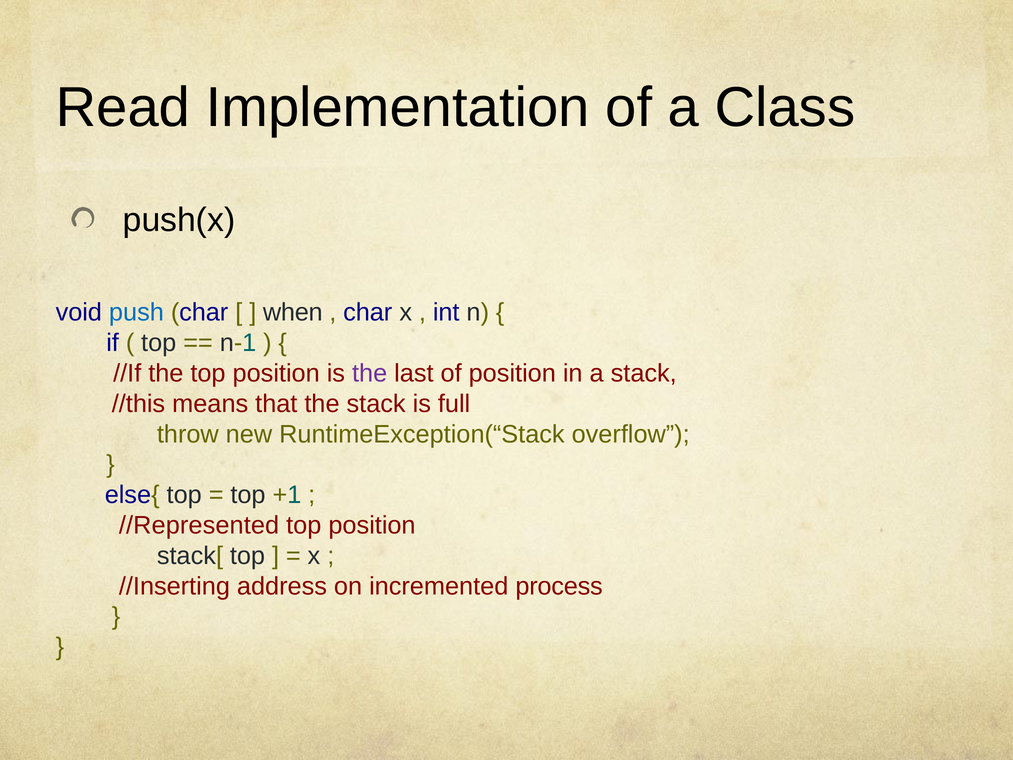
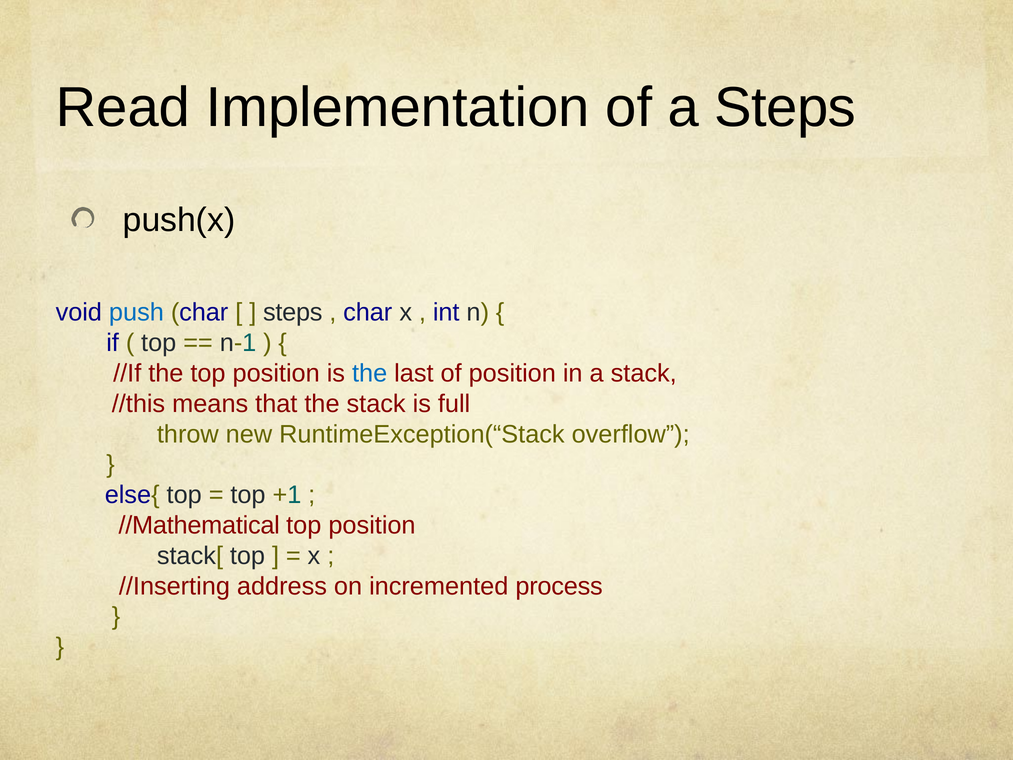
a Class: Class -> Steps
when at (293, 312): when -> steps
the at (370, 373) colour: purple -> blue
//Represented: //Represented -> //Mathematical
